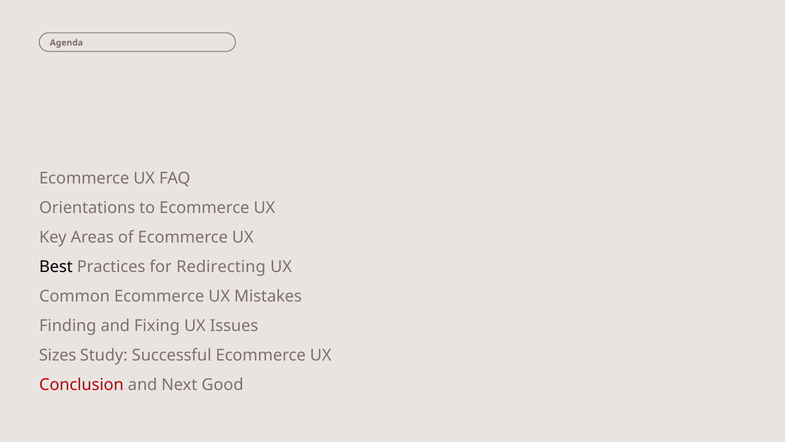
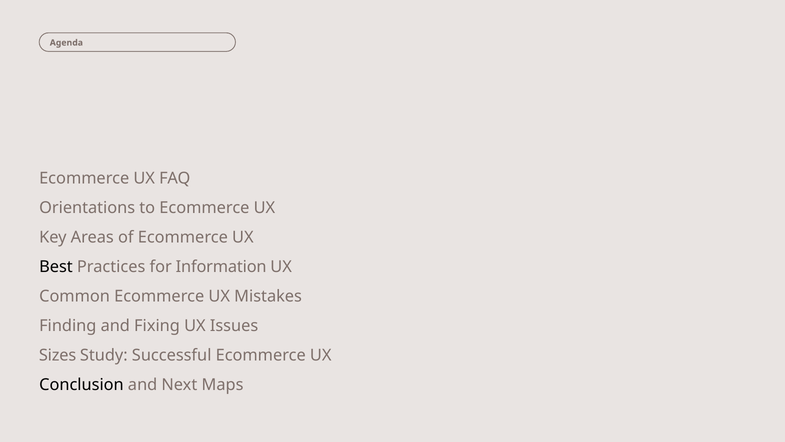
Redirecting: Redirecting -> Information
Conclusion colour: red -> black
Good: Good -> Maps
